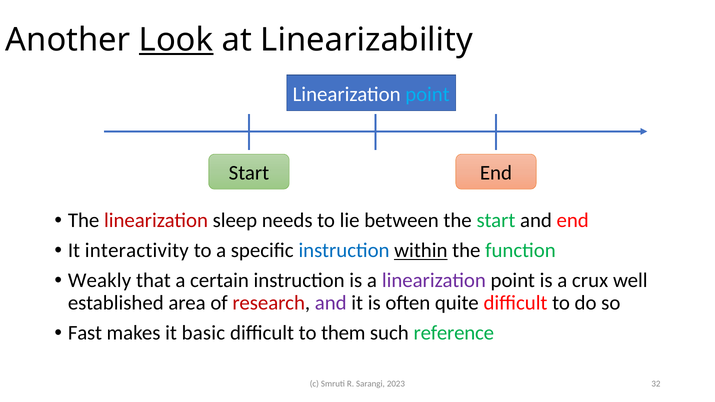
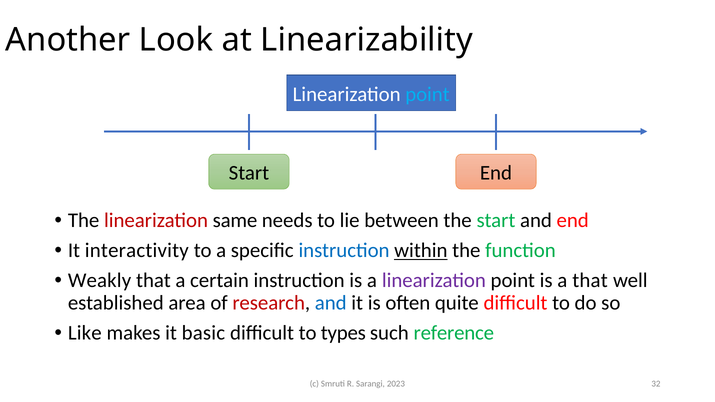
Look underline: present -> none
sleep: sleep -> same
a crux: crux -> that
and at (331, 303) colour: purple -> blue
Fast: Fast -> Like
them: them -> types
